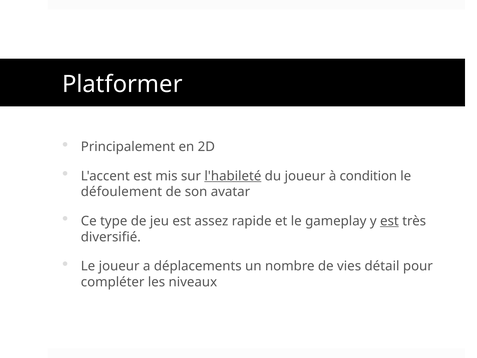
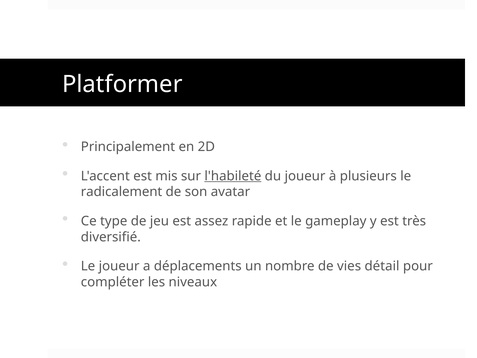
condition: condition -> plusieurs
défoulement: défoulement -> radicalement
est at (389, 221) underline: present -> none
